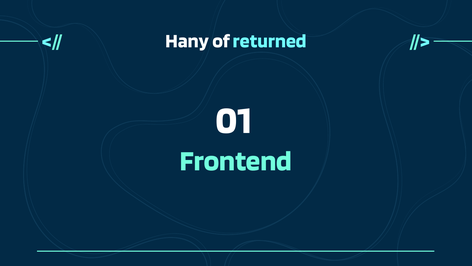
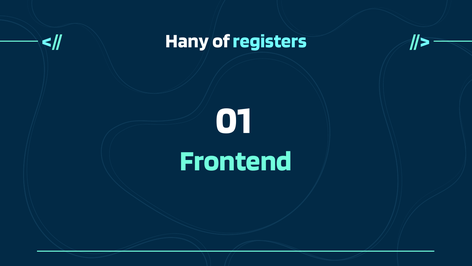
returned: returned -> registers
